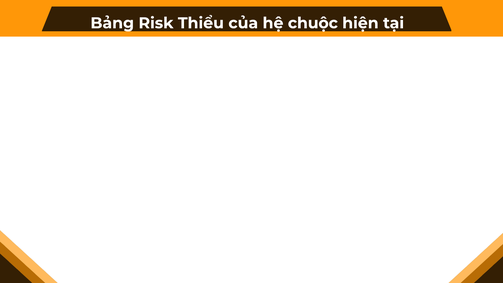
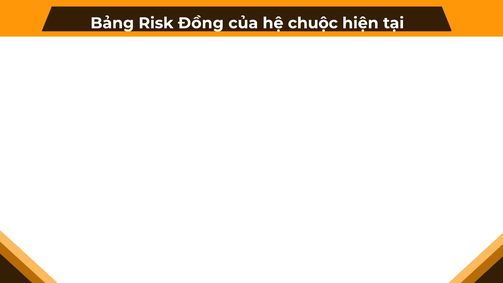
Thiểu: Thiểu -> Đồng
